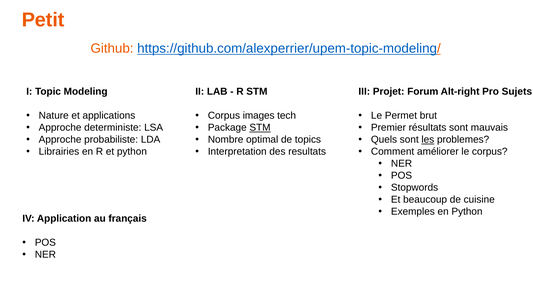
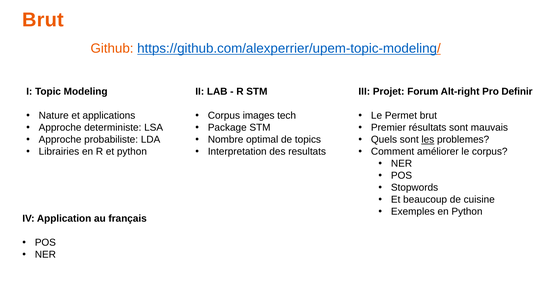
Petit at (43, 20): Petit -> Brut
Sujets: Sujets -> Definir
STM at (260, 128) underline: present -> none
